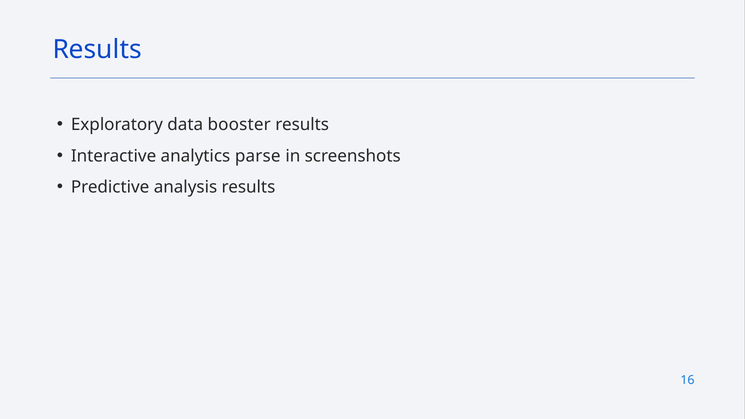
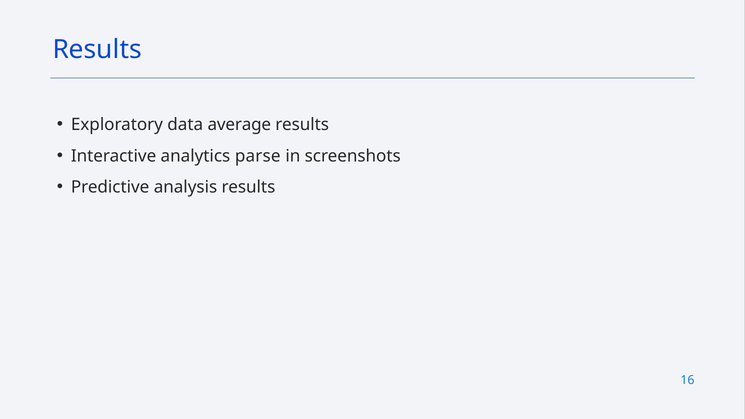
booster: booster -> average
